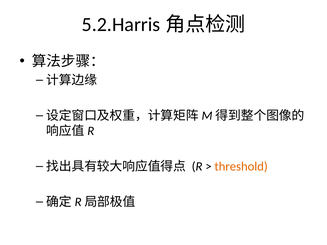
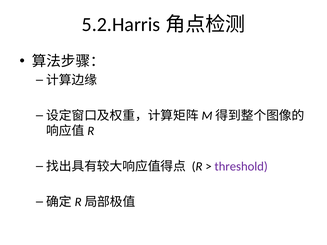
threshold colour: orange -> purple
